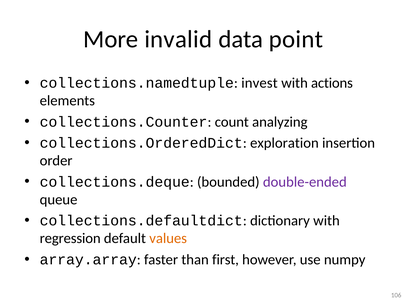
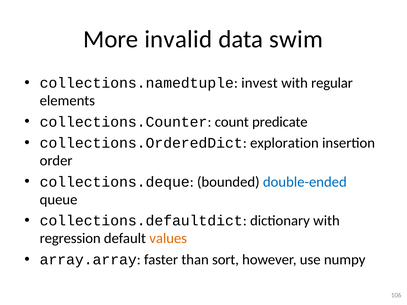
point: point -> swim
actions: actions -> regular
analyzing: analyzing -> predicate
double-ended colour: purple -> blue
first: first -> sort
